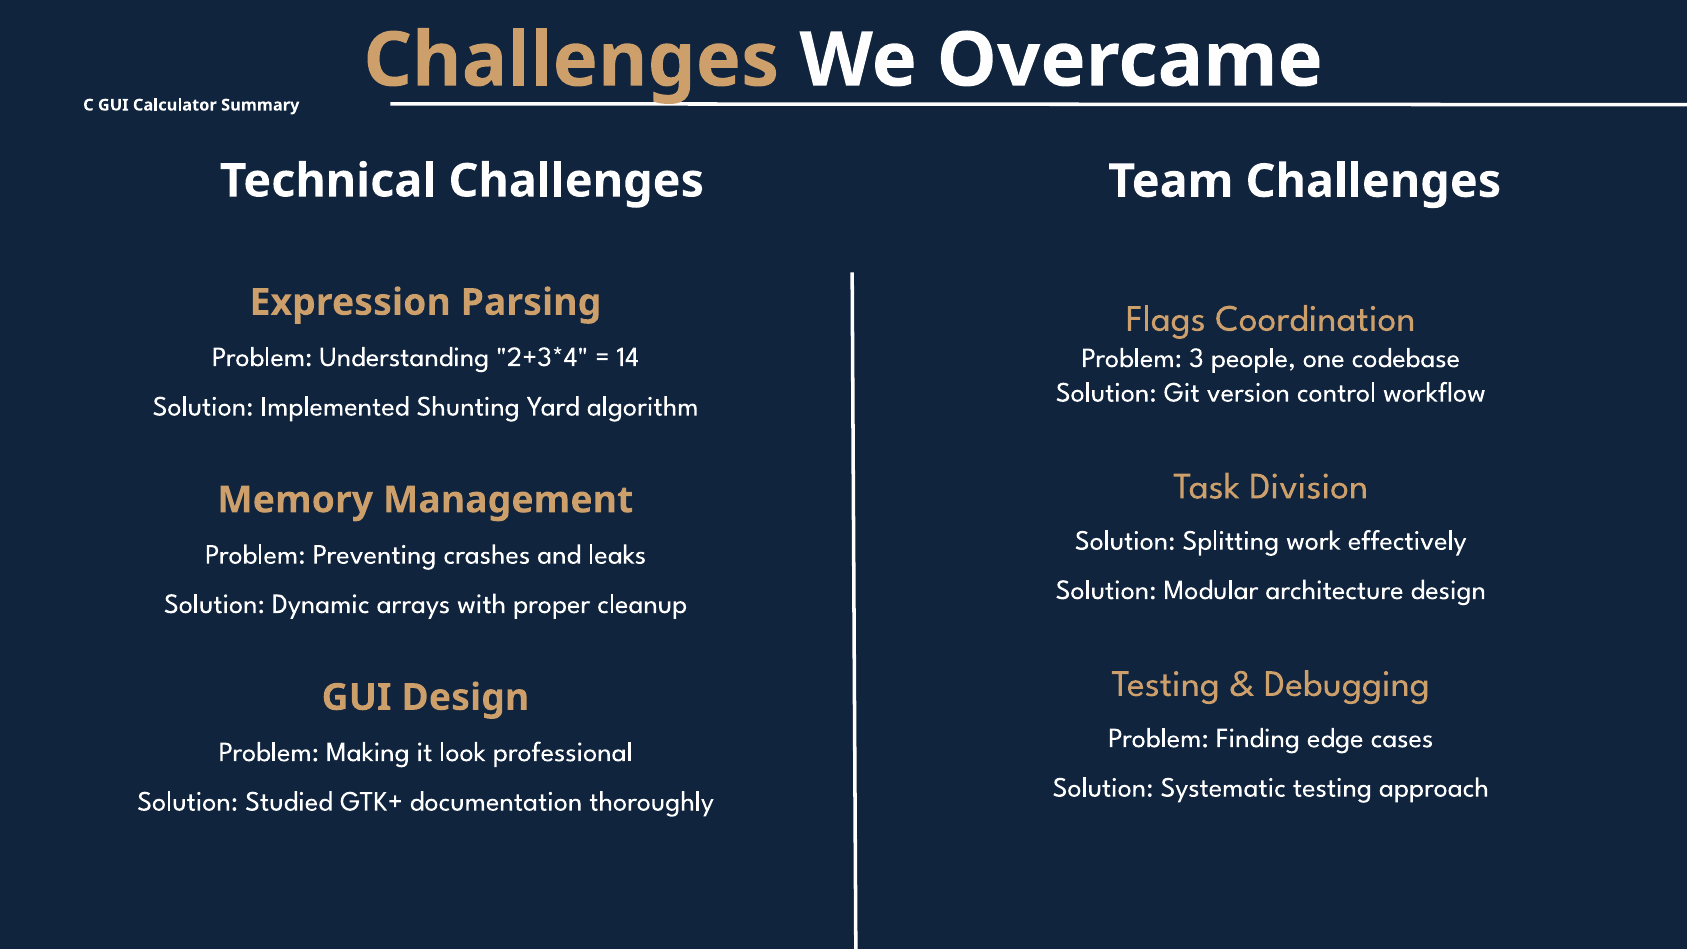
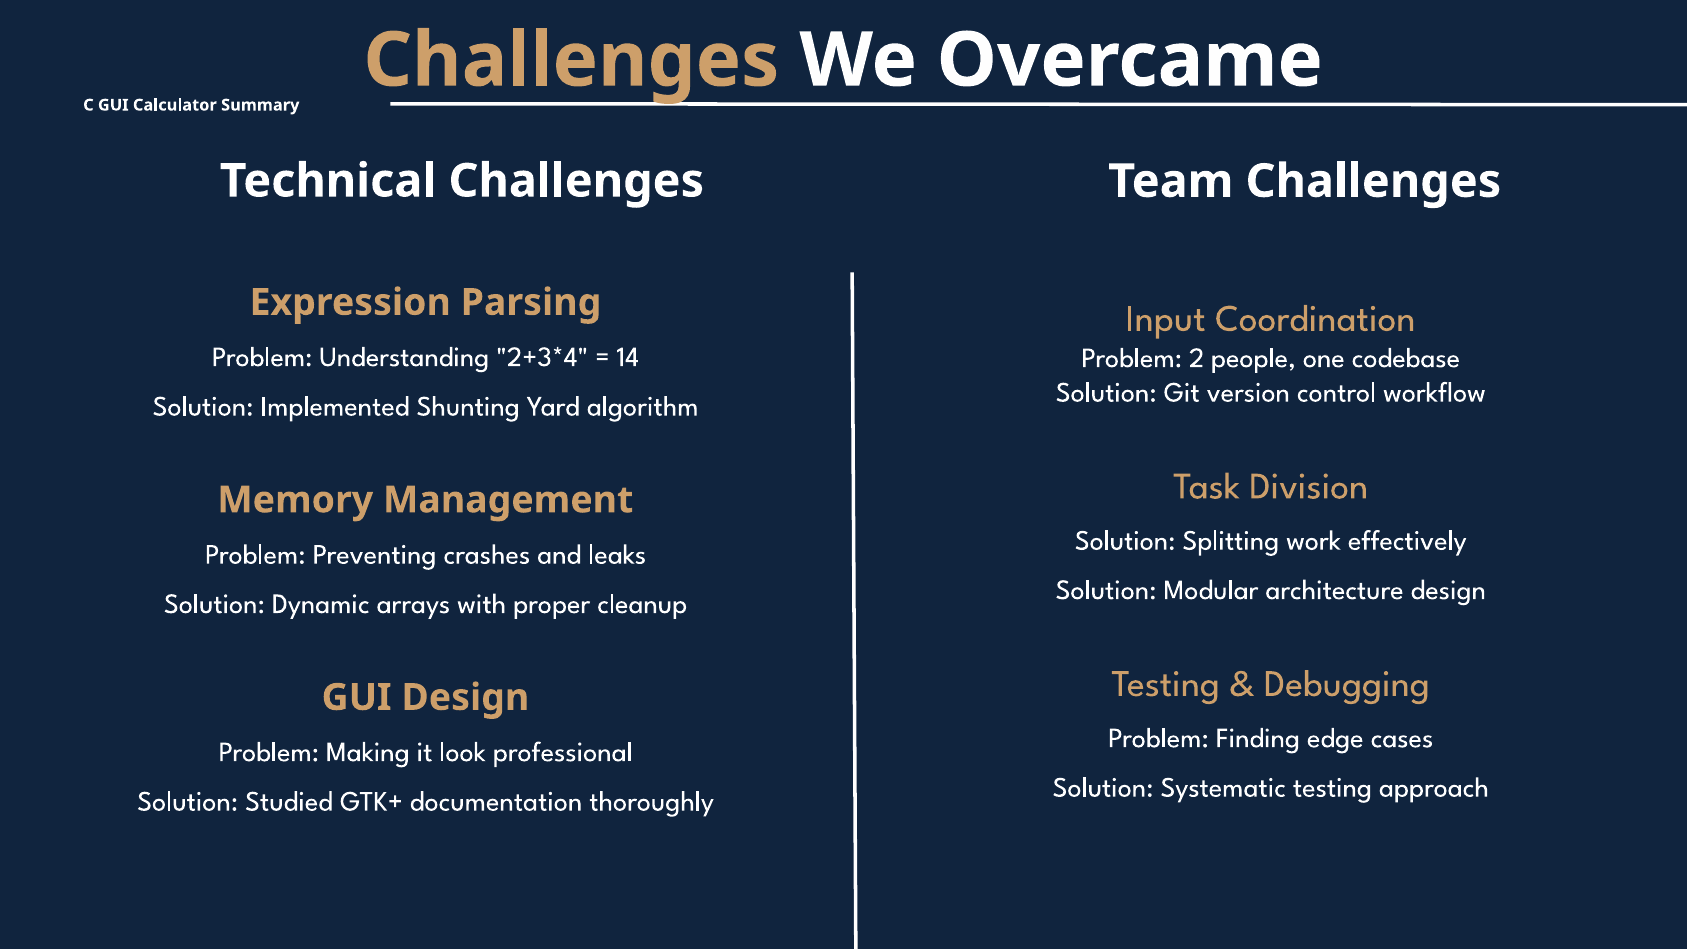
Flags: Flags -> Input
3: 3 -> 2
